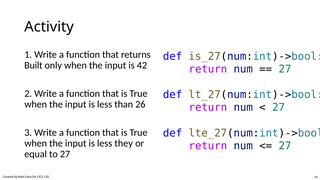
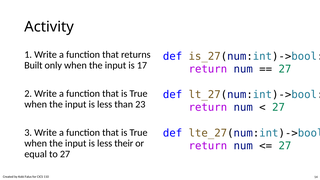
42: 42 -> 17
26: 26 -> 23
they: they -> their
